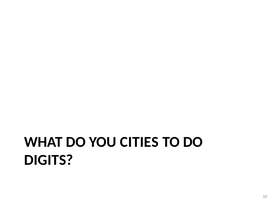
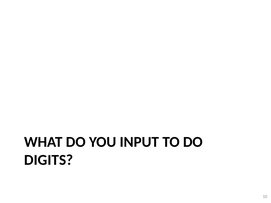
CITIES: CITIES -> INPUT
